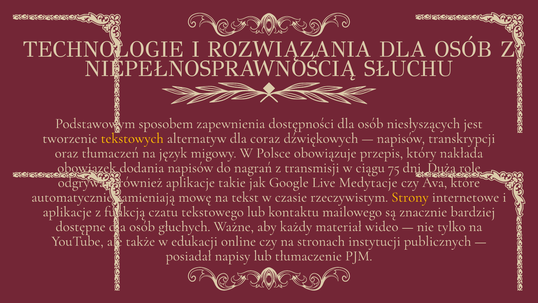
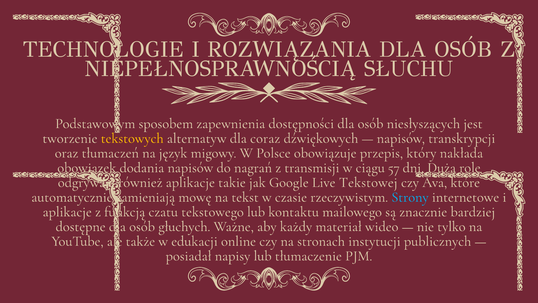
75: 75 -> 57
Medytacje: Medytacje -> Tekstowej
Strony colour: yellow -> light blue
